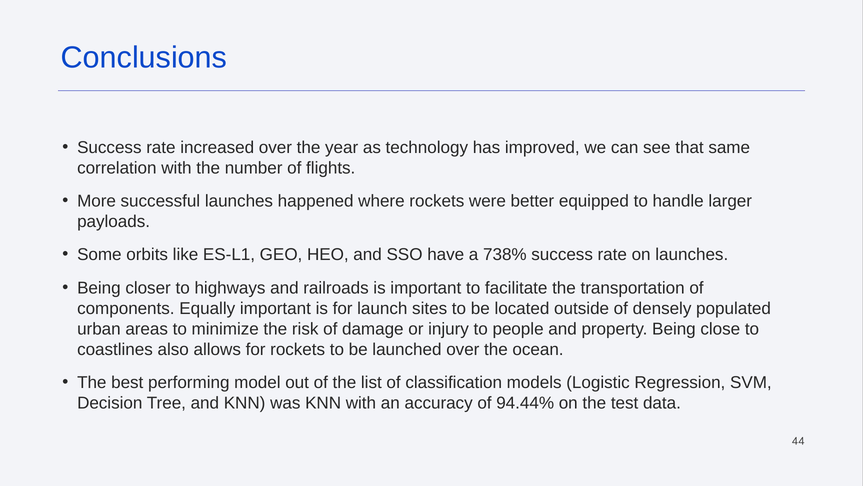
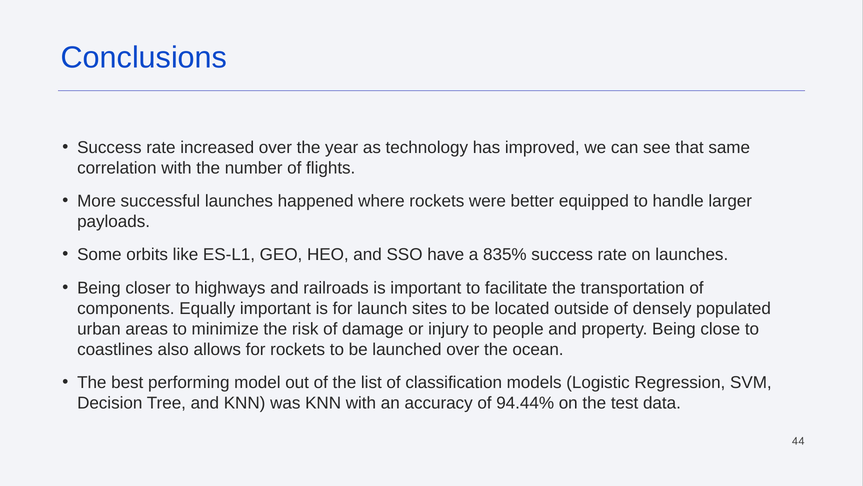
738%: 738% -> 835%
